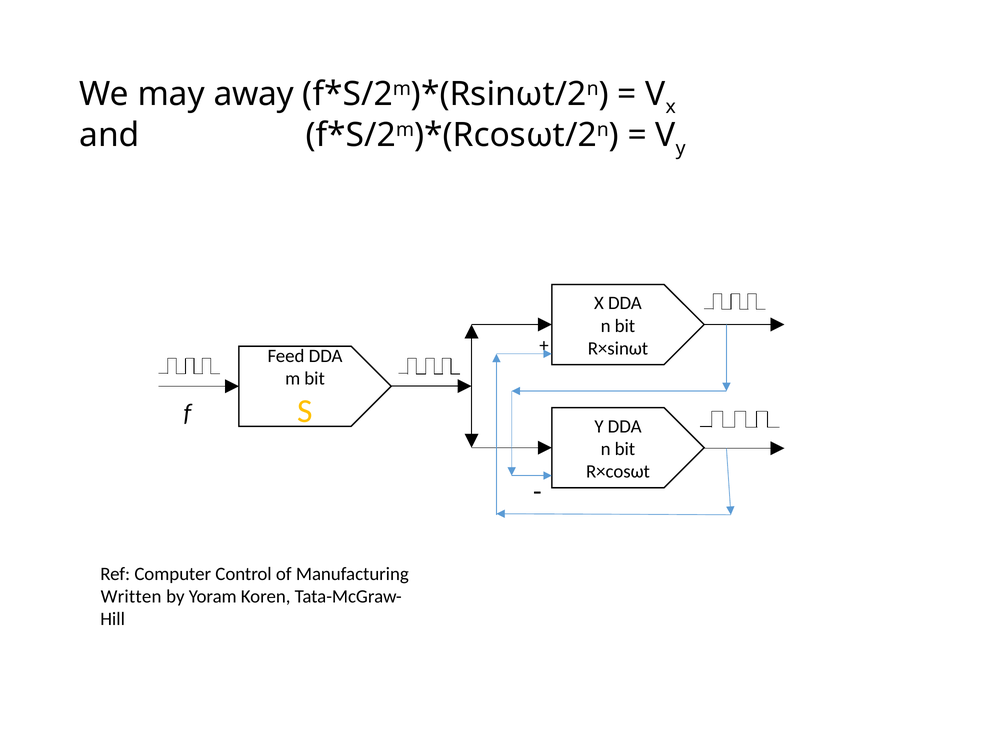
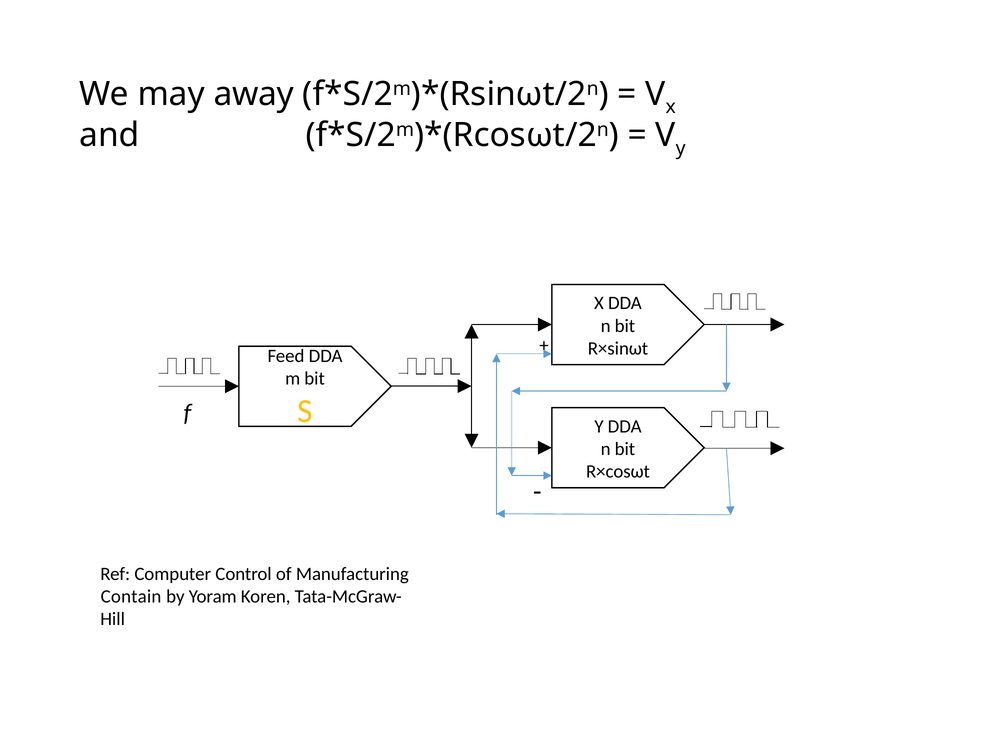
Written: Written -> Contain
